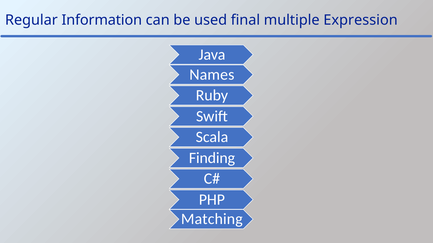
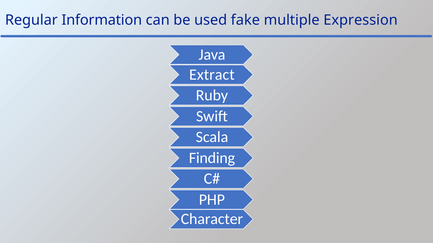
final: final -> fake
Names: Names -> Extract
Matching: Matching -> Character
